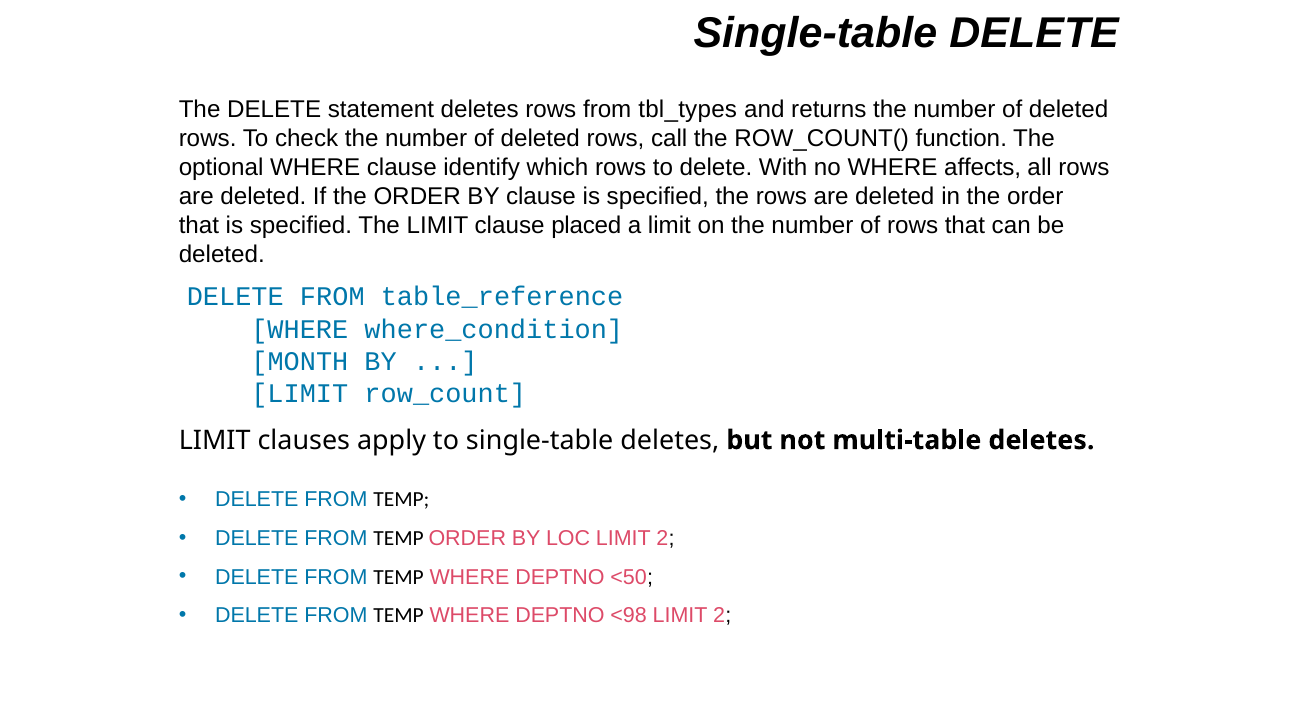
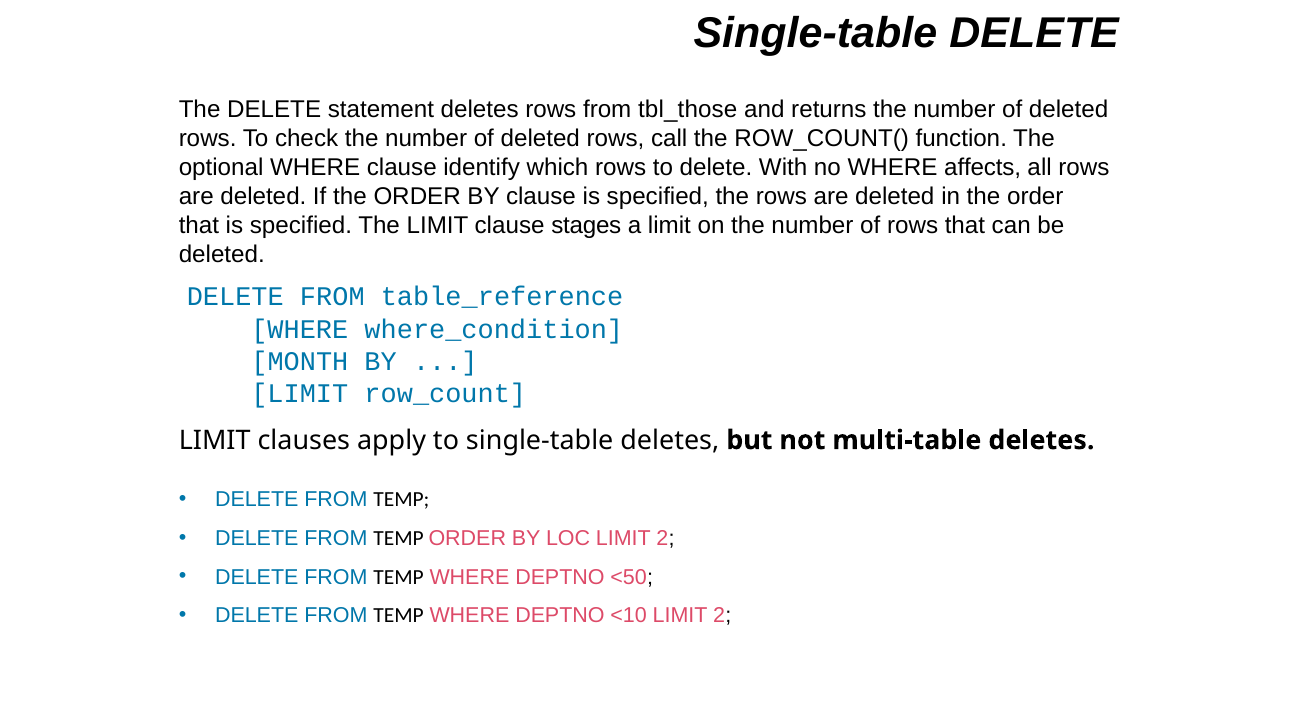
tbl_types: tbl_types -> tbl_those
placed: placed -> stages
<98: <98 -> <10
